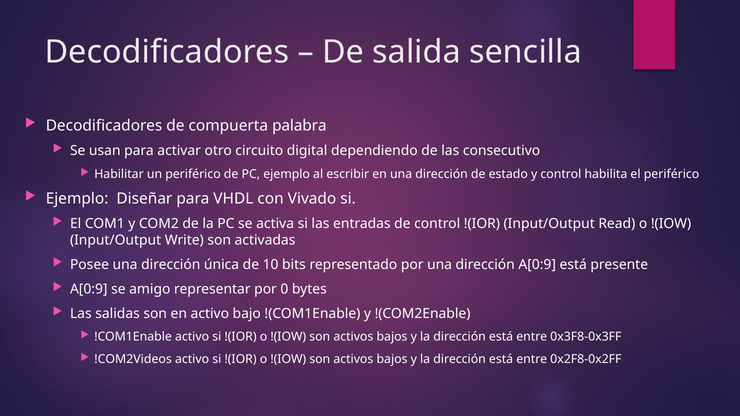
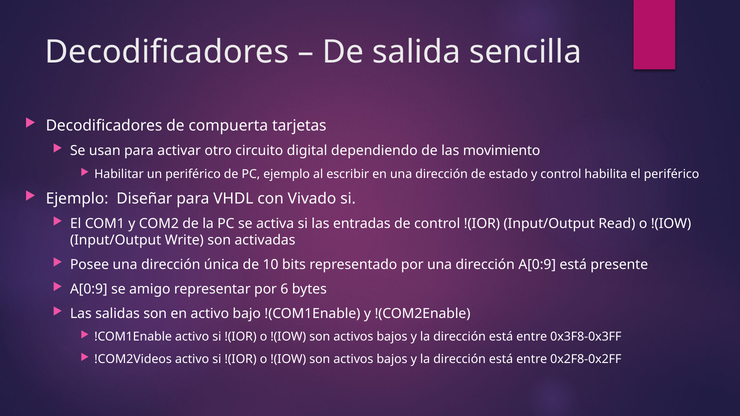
palabra: palabra -> tarjetas
consecutivo: consecutivo -> movimiento
0: 0 -> 6
